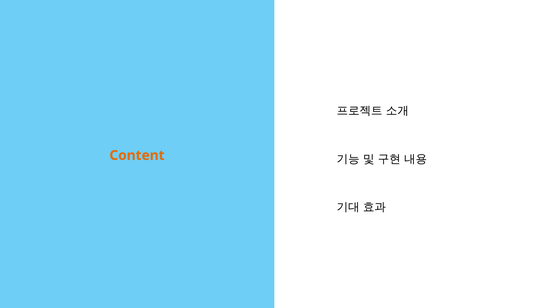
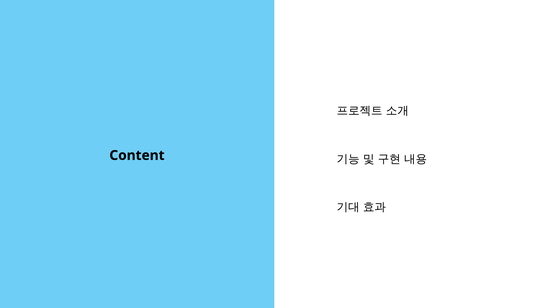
Content colour: orange -> black
